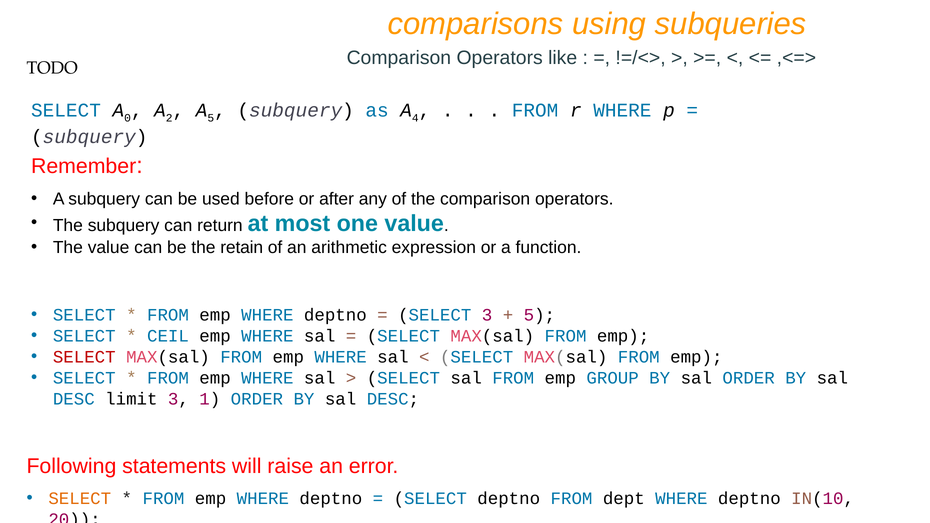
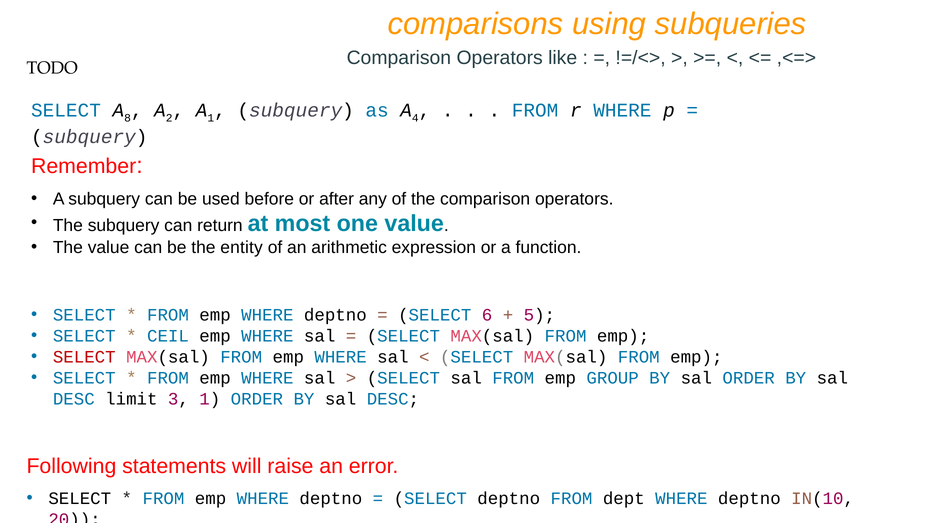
0: 0 -> 8
A 5: 5 -> 1
retain: retain -> entity
SELECT 3: 3 -> 6
SELECT at (80, 498) colour: orange -> black
